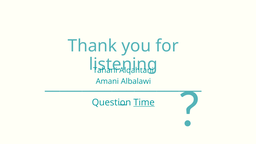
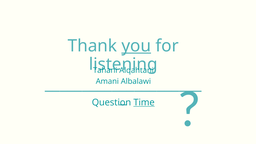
you underline: none -> present
